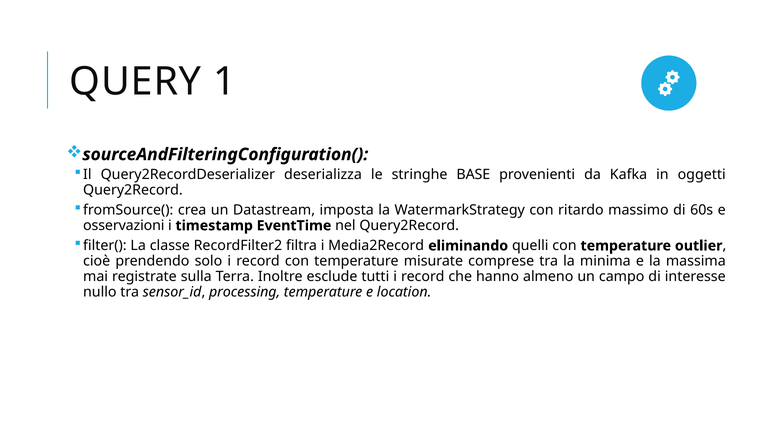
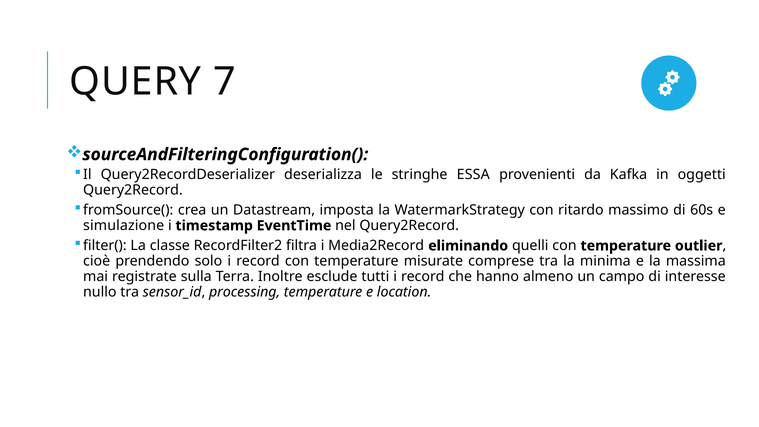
1: 1 -> 7
BASE: BASE -> ESSA
osservazioni: osservazioni -> simulazione
